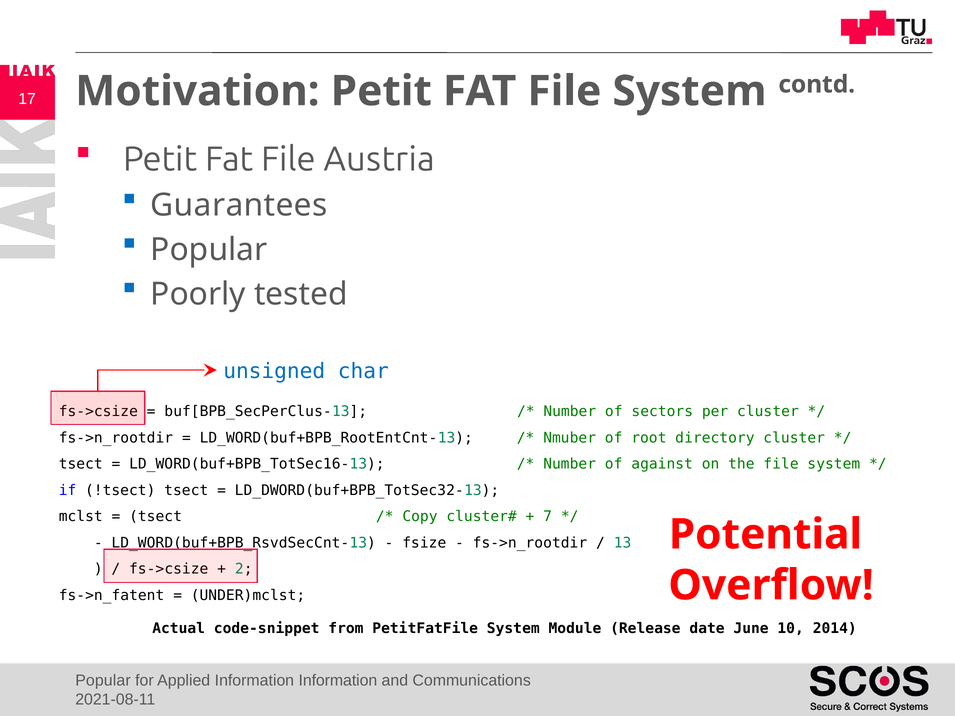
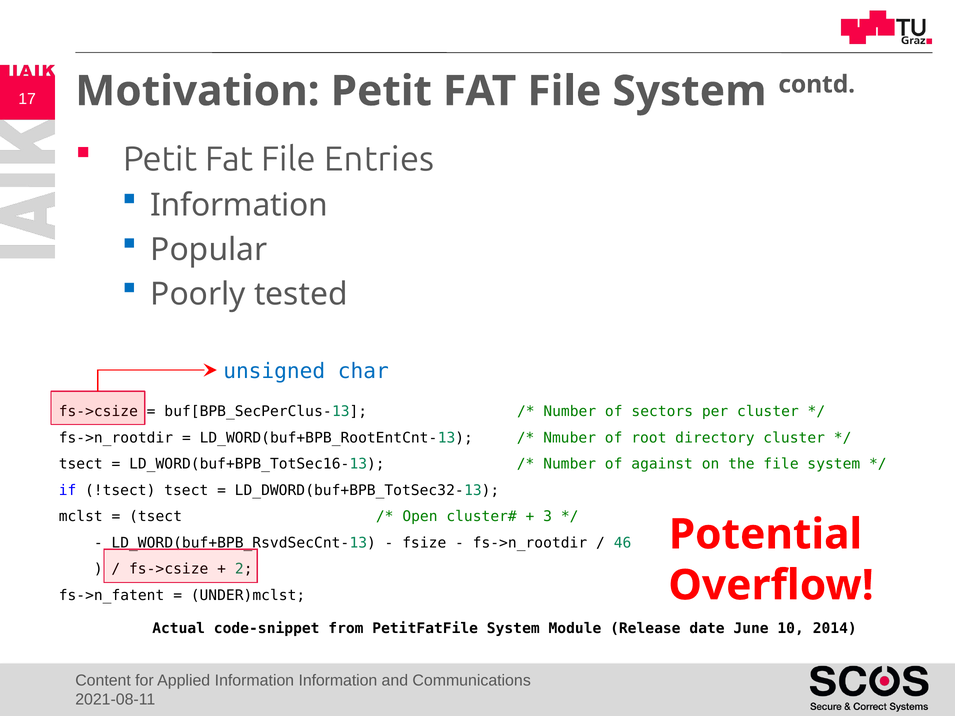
Austria: Austria -> Entries
Guarantees at (239, 205): Guarantees -> Information
Copy: Copy -> Open
7: 7 -> 3
13: 13 -> 46
Popular at (103, 681): Popular -> Content
